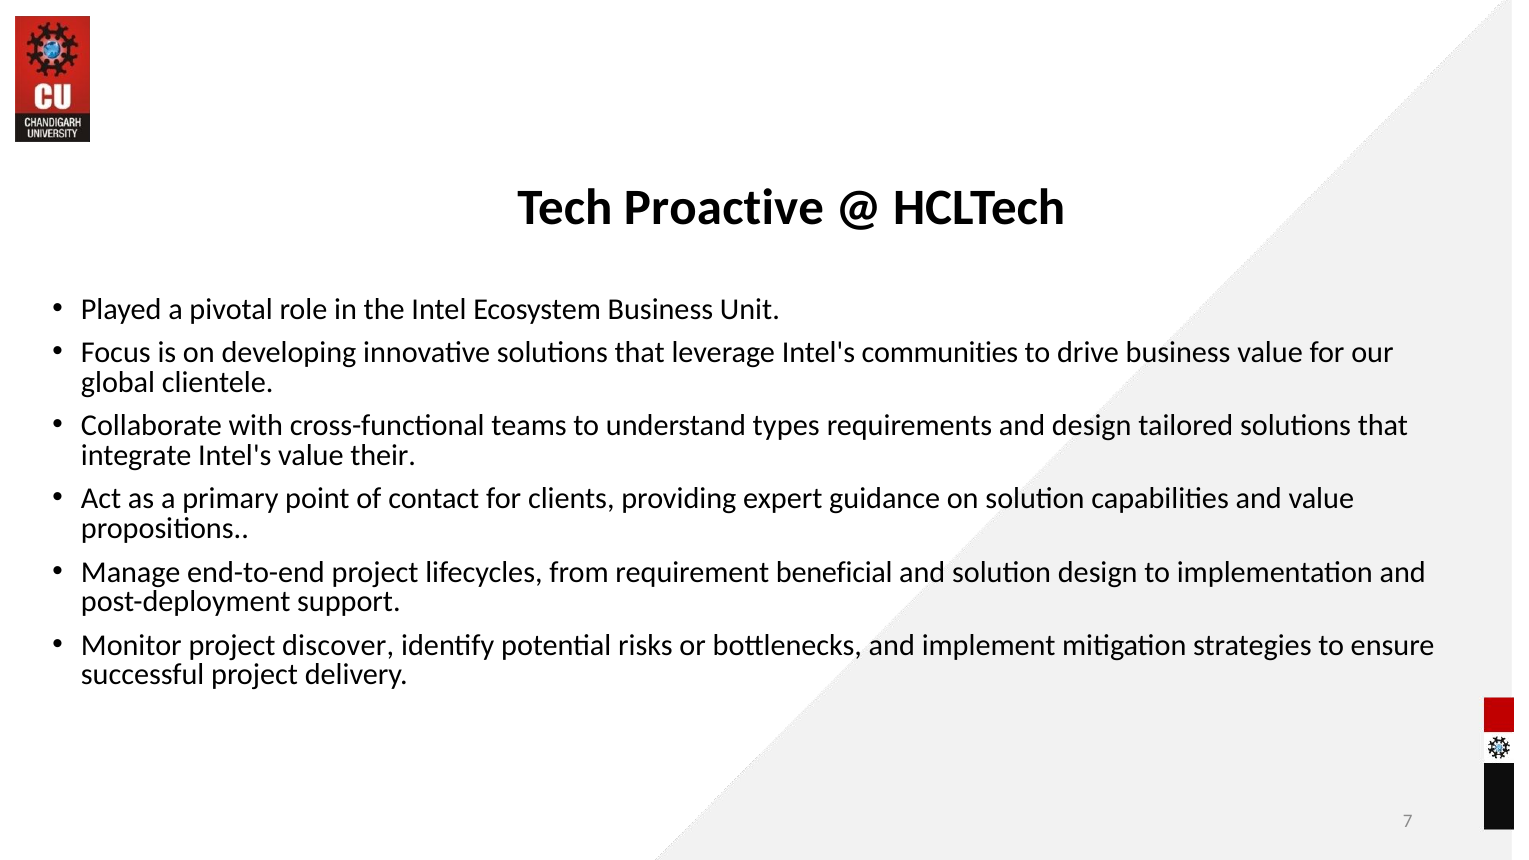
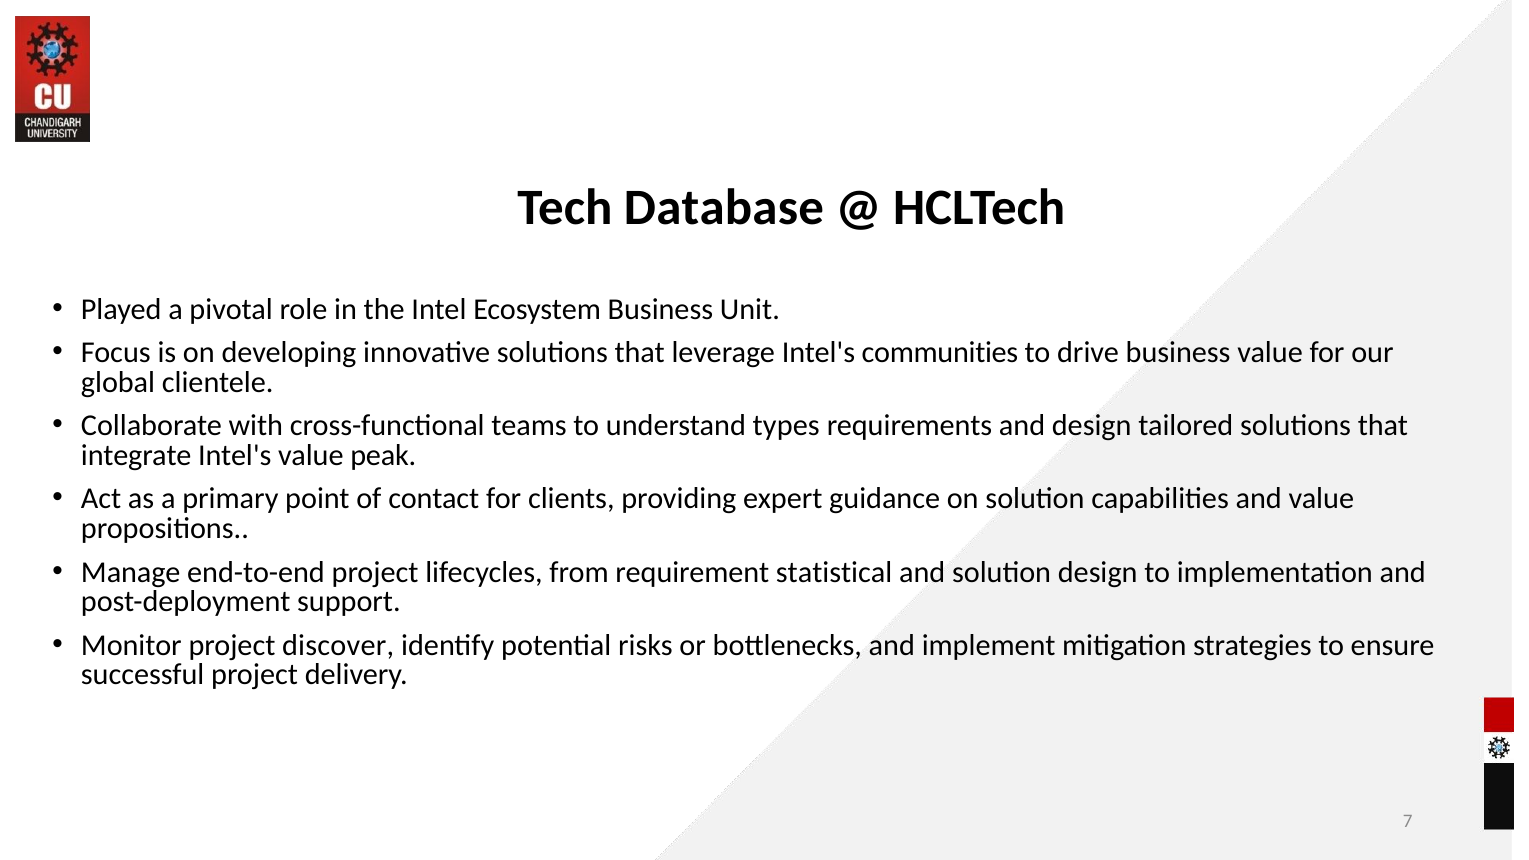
Proactive: Proactive -> Database
their: their -> peak
beneficial: beneficial -> statistical
